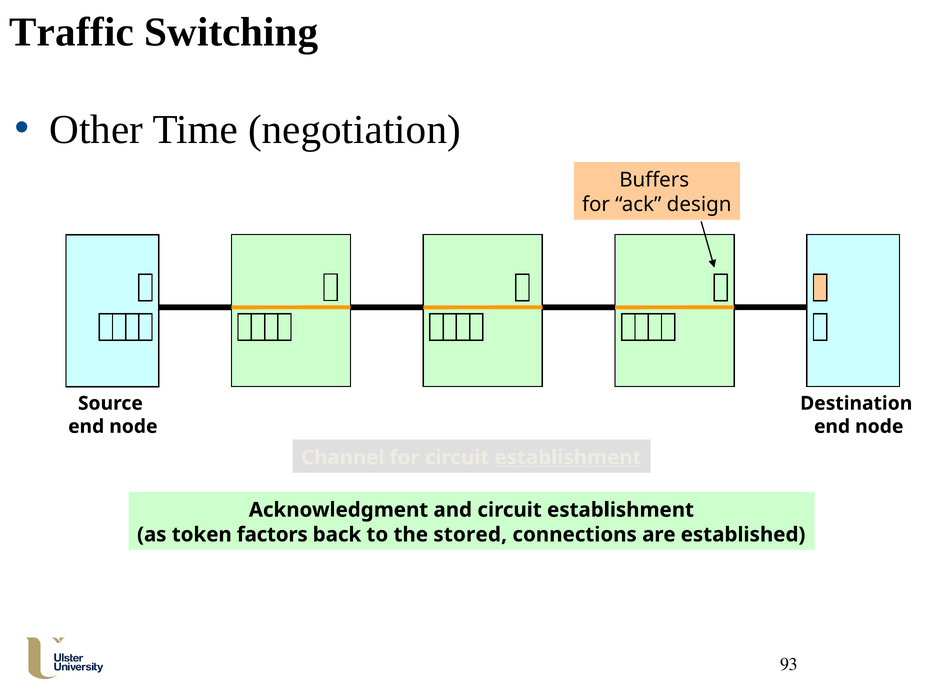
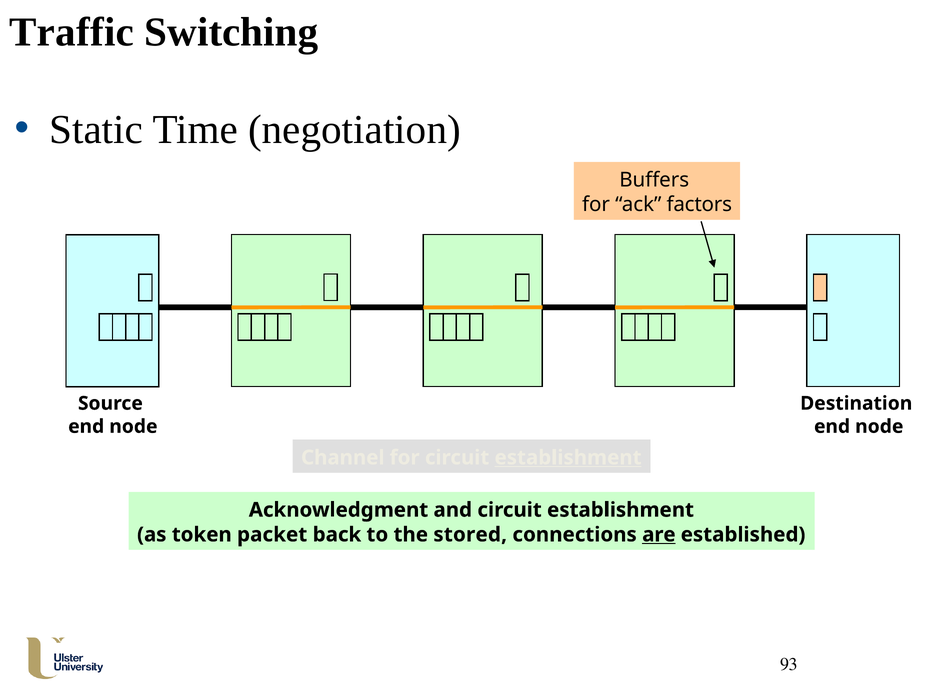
Other: Other -> Static
design: design -> factors
factors: factors -> packet
are underline: none -> present
